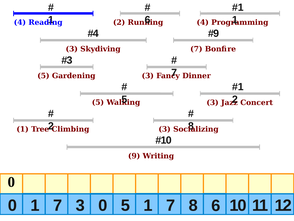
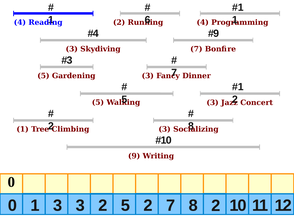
0 1 7: 7 -> 3
3 0: 0 -> 2
5 1: 1 -> 2
8 6: 6 -> 2
